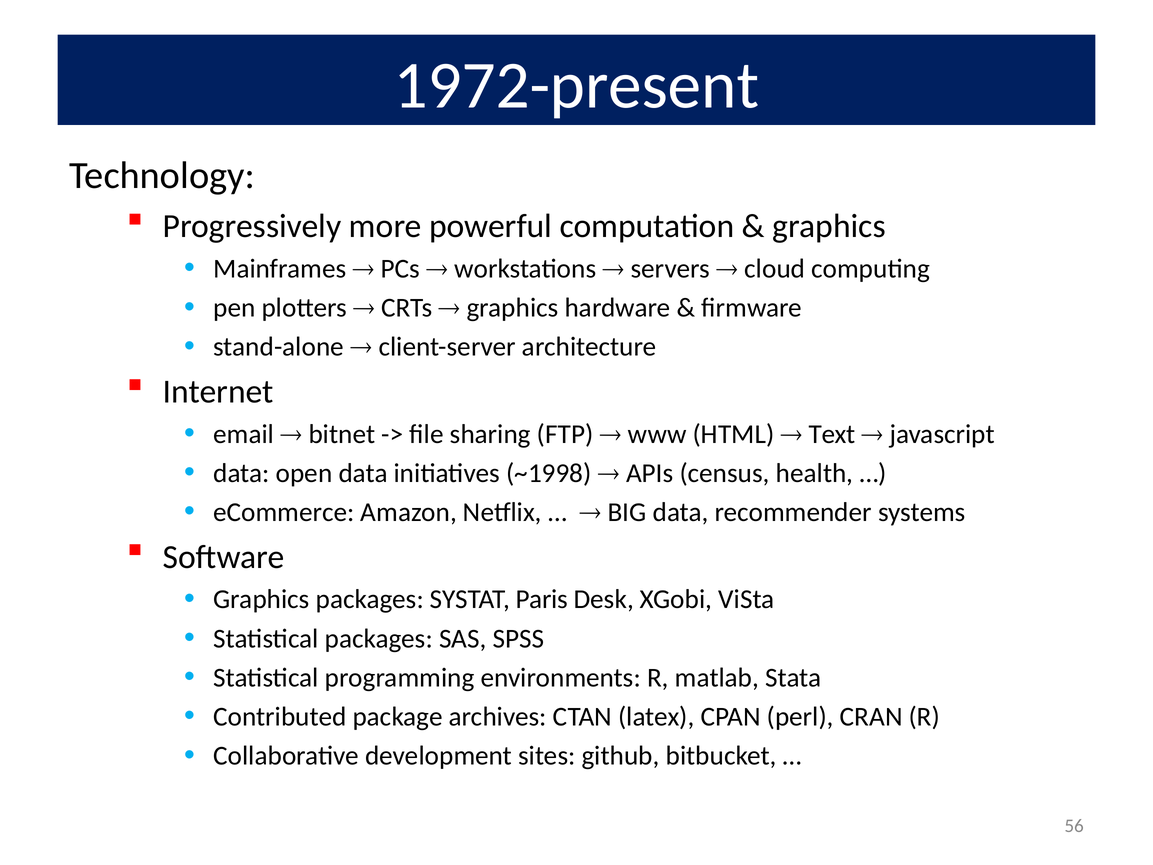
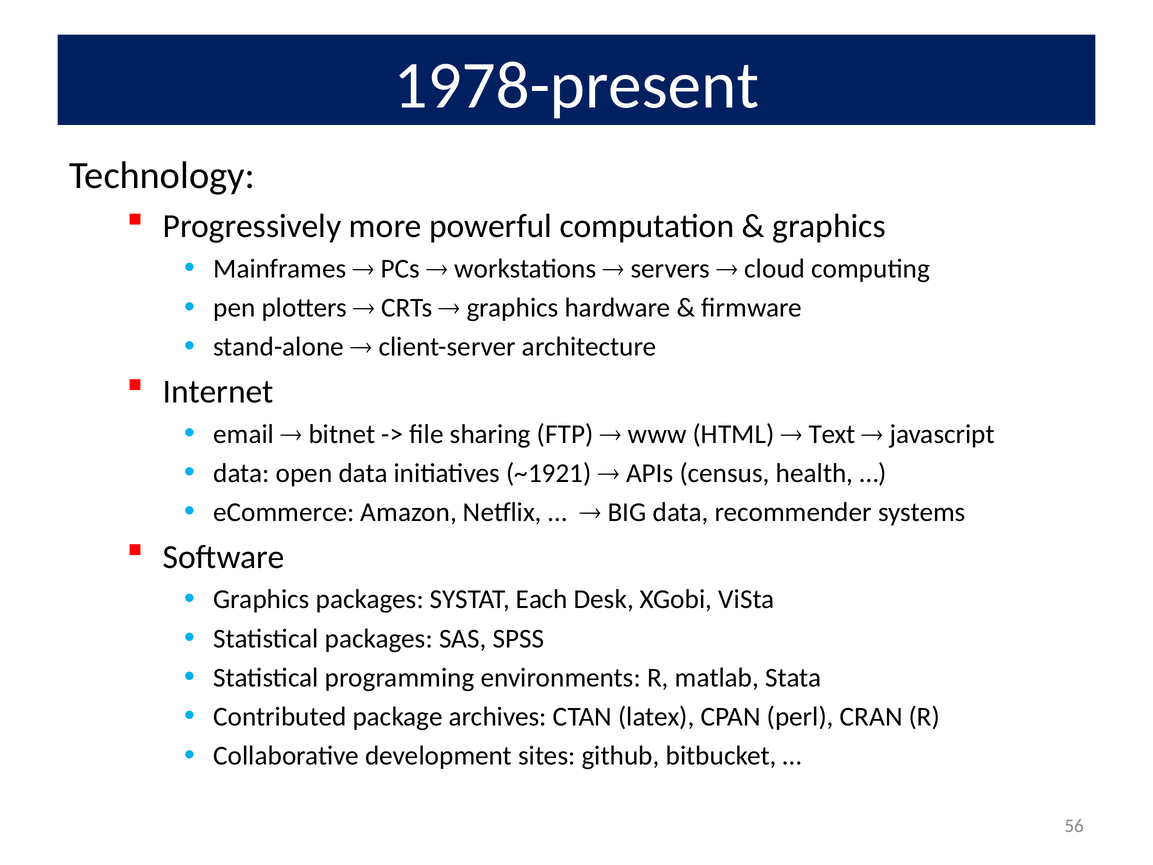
1972-present: 1972-present -> 1978-present
~1998: ~1998 -> ~1921
Paris: Paris -> Each
